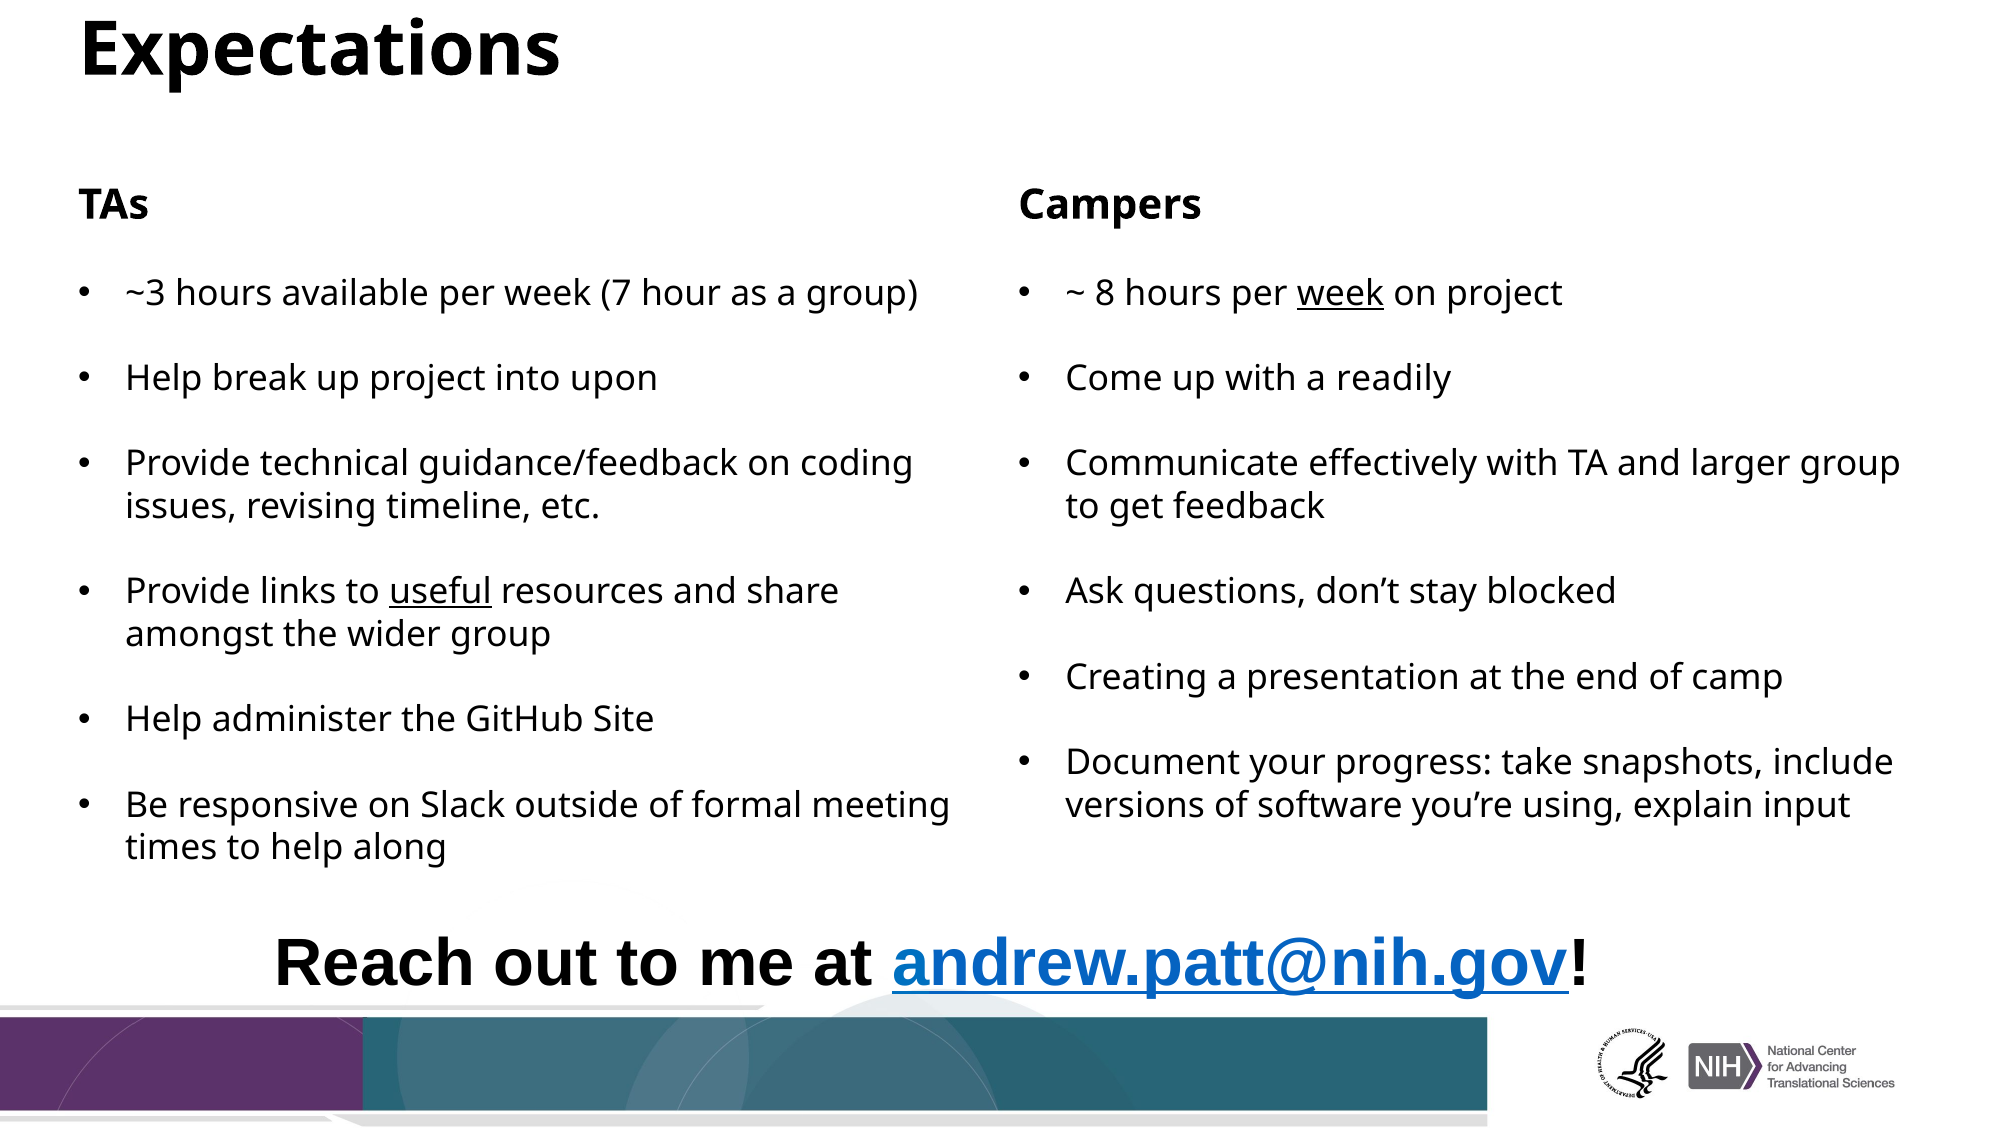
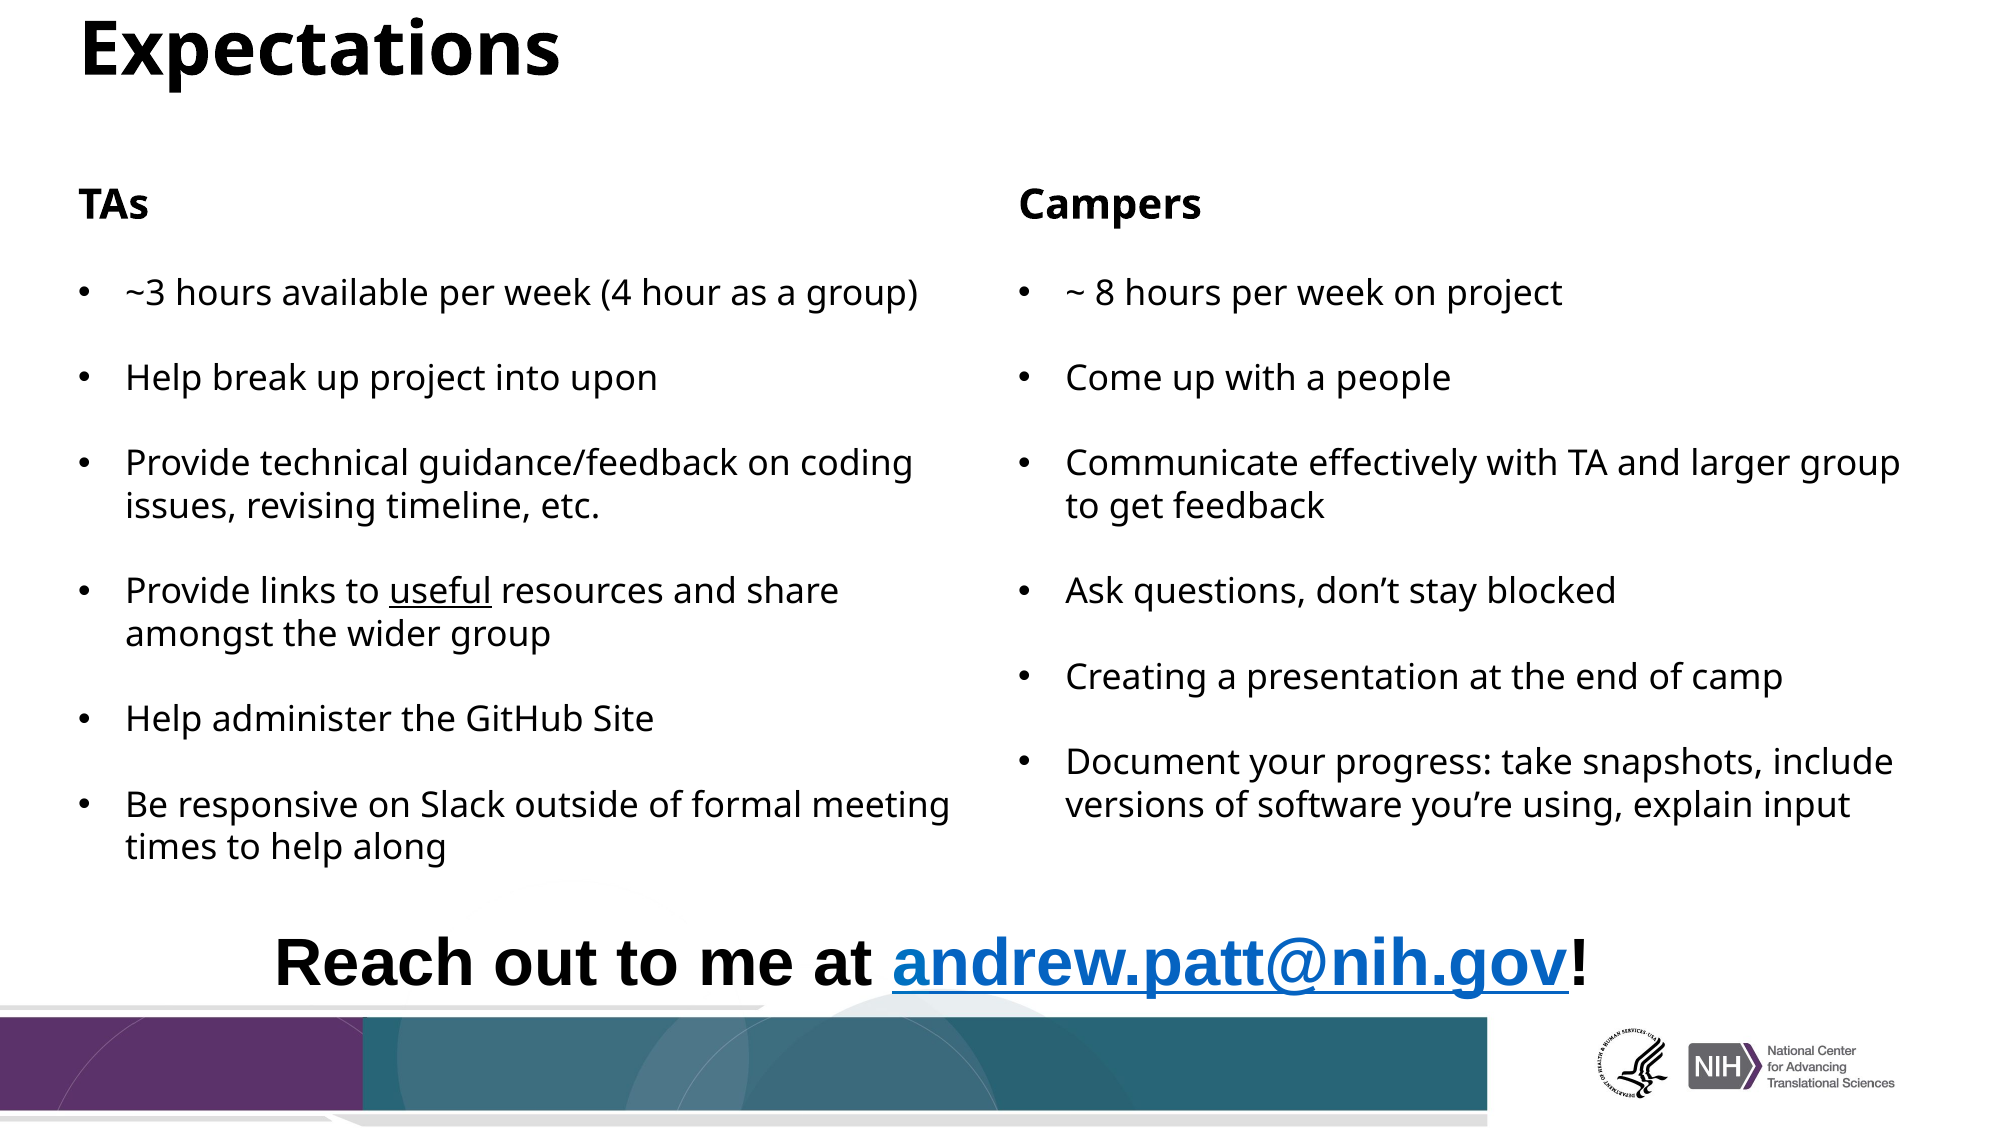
7: 7 -> 4
week at (1341, 293) underline: present -> none
readily: readily -> people
